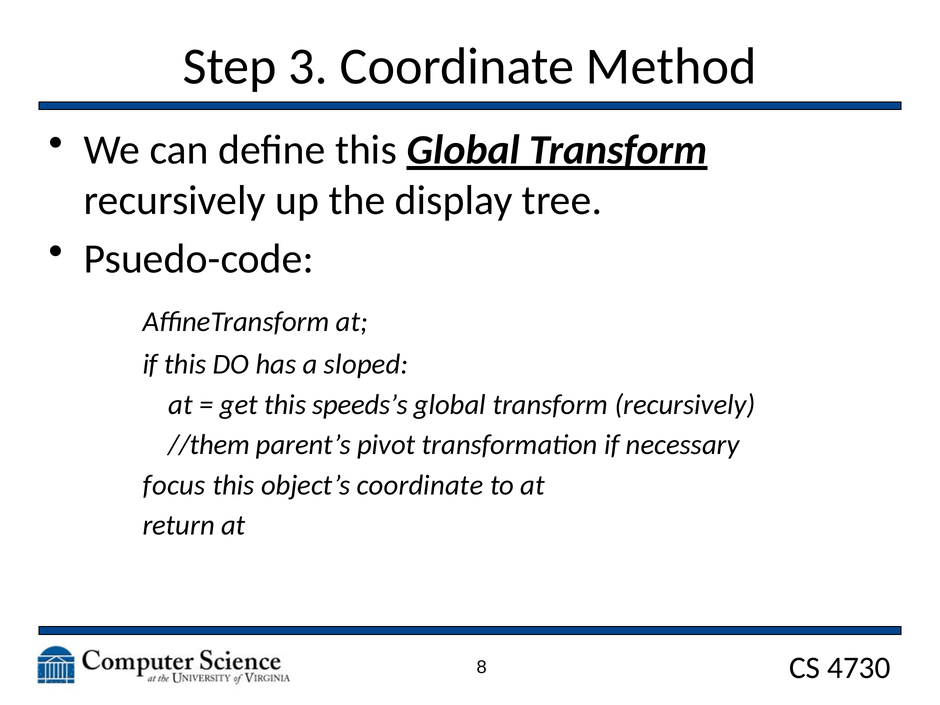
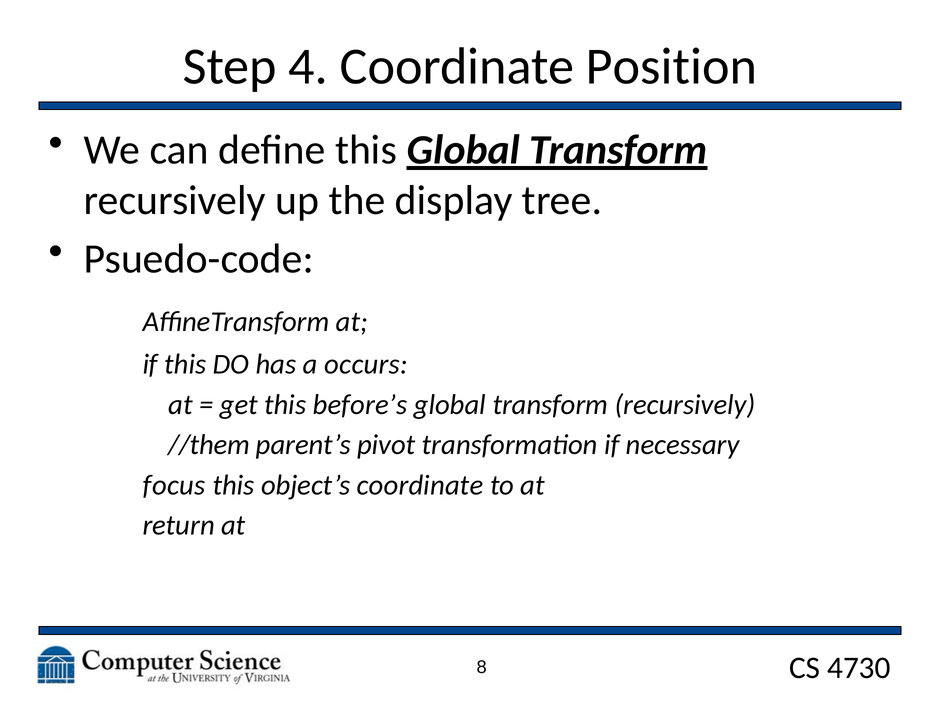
3: 3 -> 4
Method: Method -> Position
sloped: sloped -> occurs
speeds’s: speeds’s -> before’s
